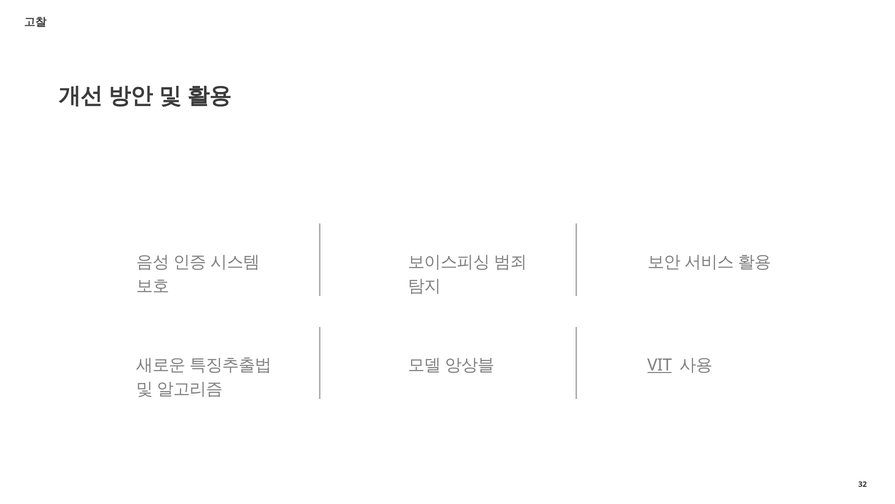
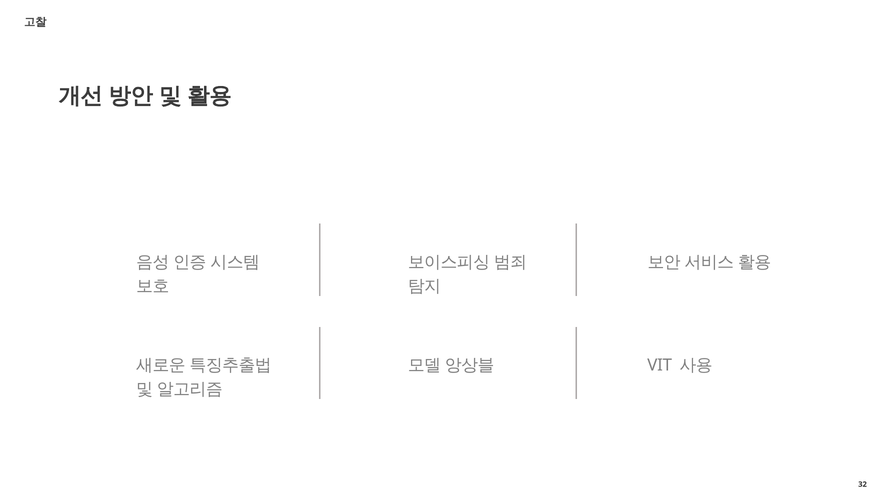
VIT underline: present -> none
